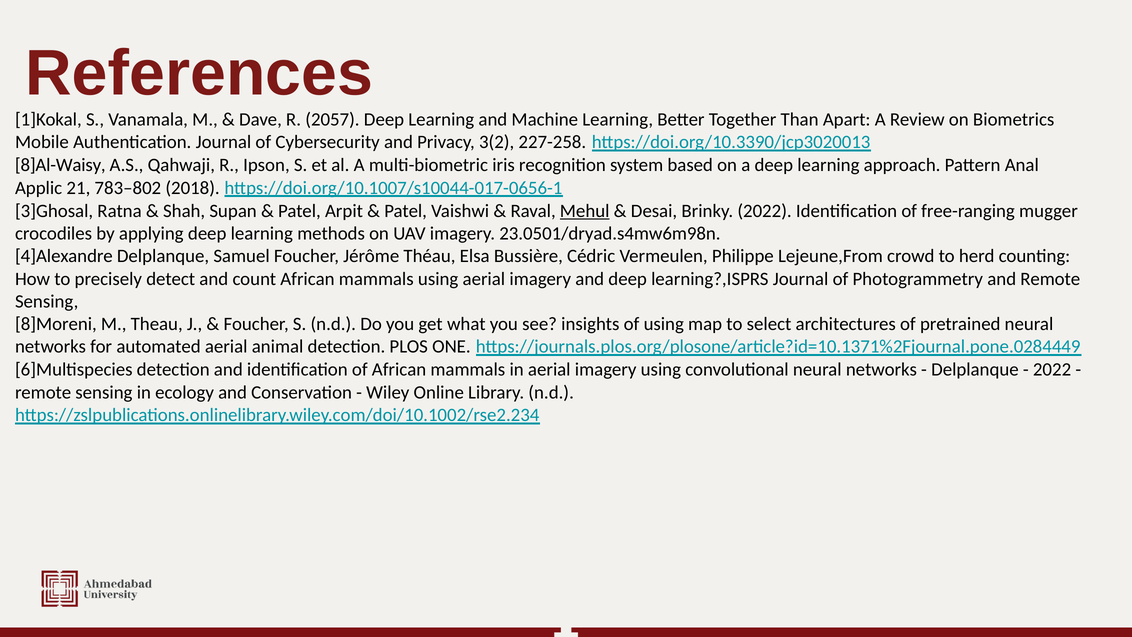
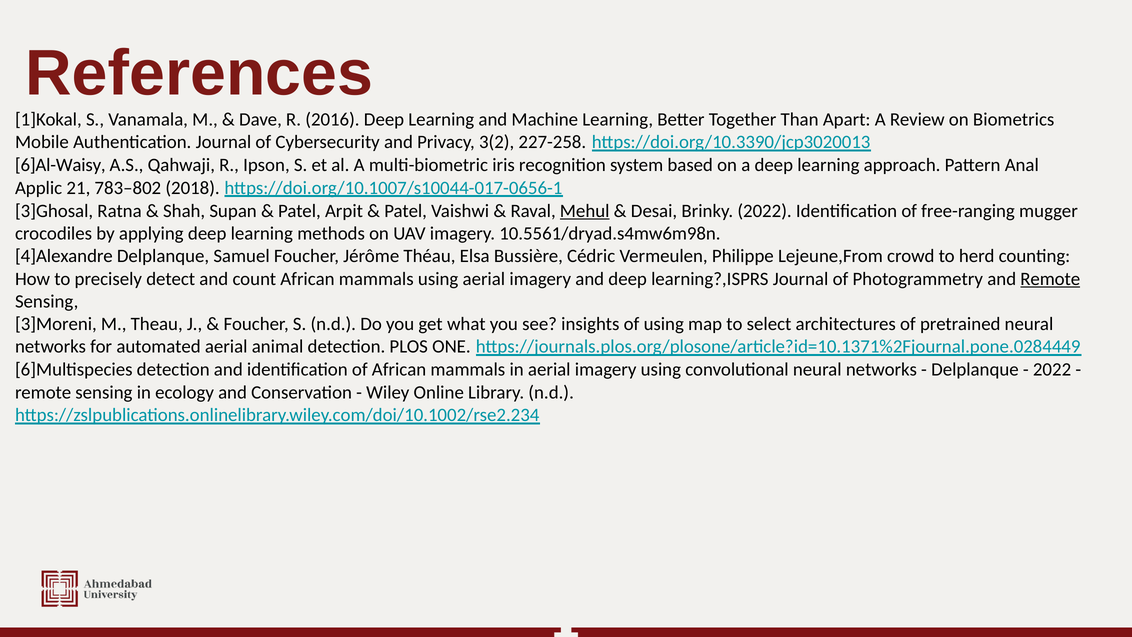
2057: 2057 -> 2016
8]Al-Waisy: 8]Al-Waisy -> 6]Al-Waisy
23.0501/dryad.s4mw6m98n: 23.0501/dryad.s4mw6m98n -> 10.5561/dryad.s4mw6m98n
Remote at (1050, 279) underline: none -> present
8]Moreni: 8]Moreni -> 3]Moreni
